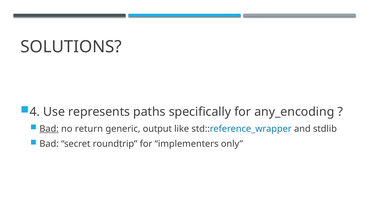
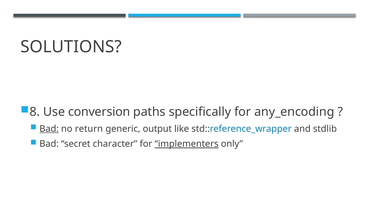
4: 4 -> 8
represents: represents -> conversion
roundtrip: roundtrip -> character
implementers underline: none -> present
